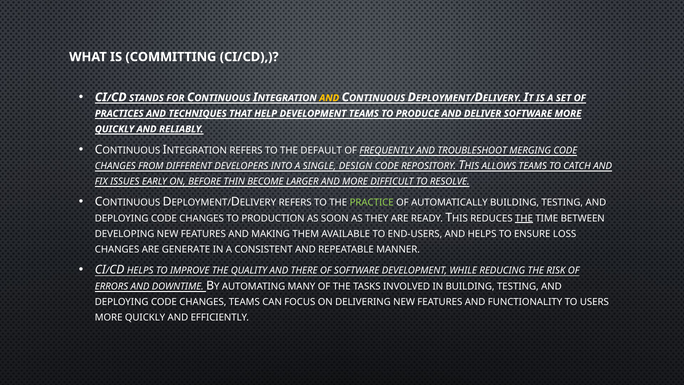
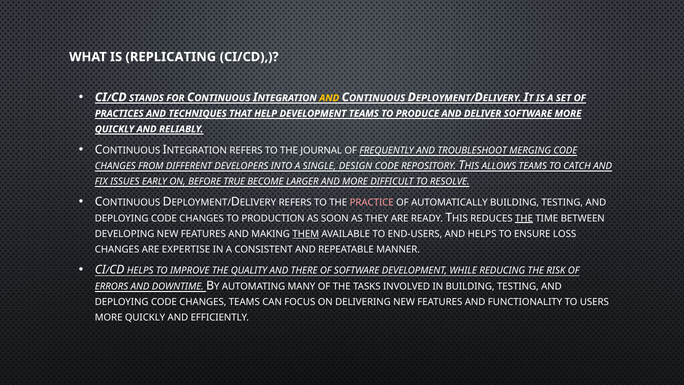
COMMITTING: COMMITTING -> REPLICATING
DEFAULT: DEFAULT -> JOURNAL
THIN: THIN -> TRUE
PRACTICE colour: light green -> pink
THEM underline: none -> present
GENERATE: GENERATE -> EXPERTISE
